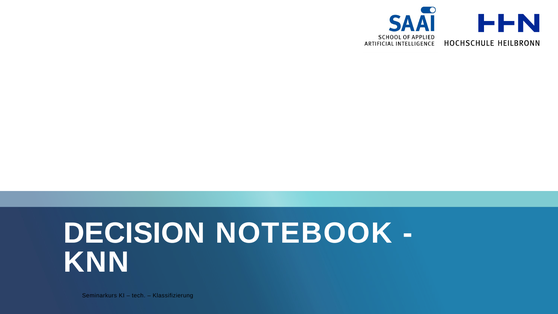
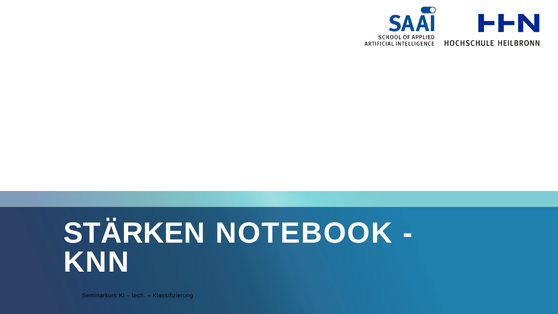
DECISION: DECISION -> STÄRKEN
